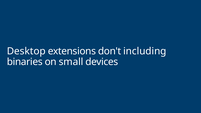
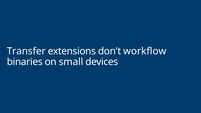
Desktop: Desktop -> Transfer
including: including -> workflow
